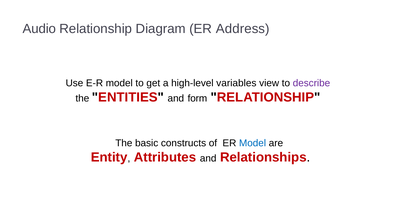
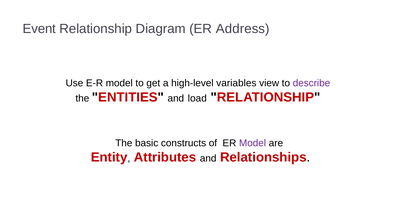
Audio: Audio -> Event
form: form -> load
Model at (253, 143) colour: blue -> purple
